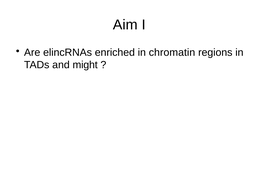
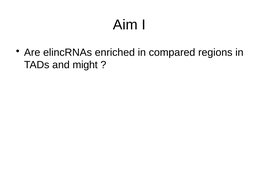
chromatin: chromatin -> compared
